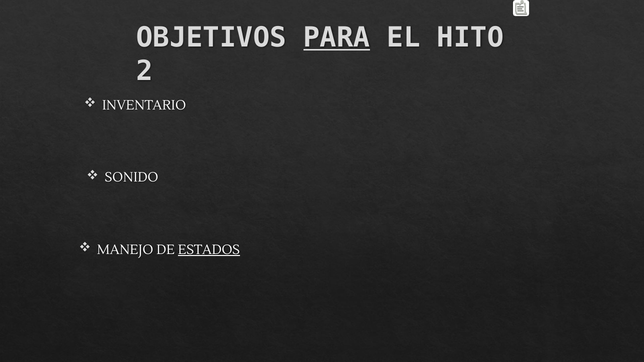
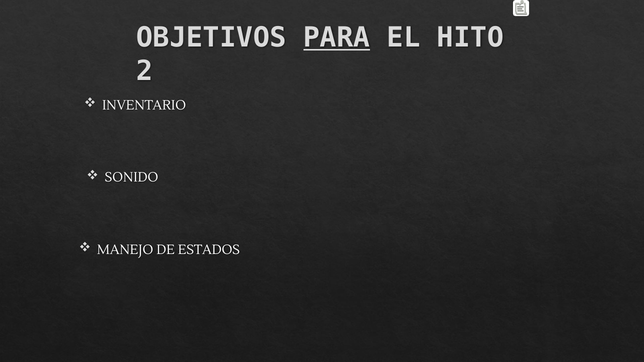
ESTADOS underline: present -> none
